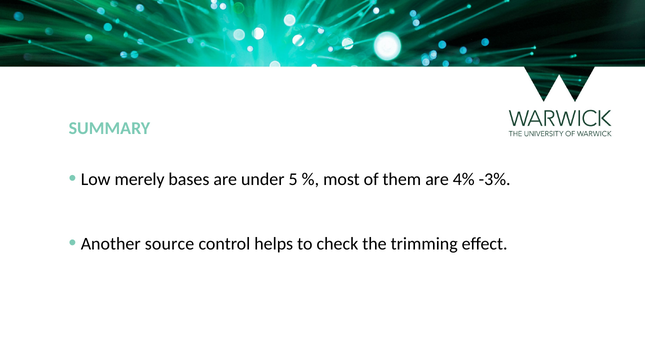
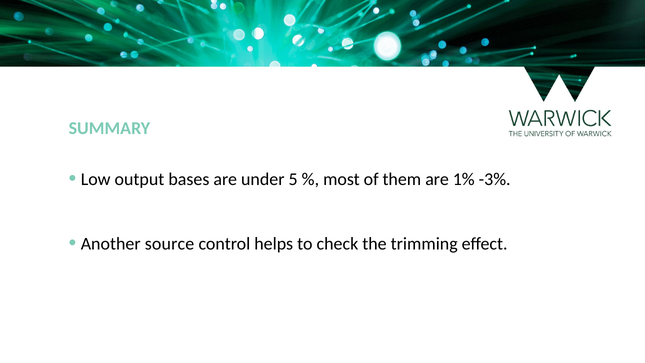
merely: merely -> output
4%: 4% -> 1%
